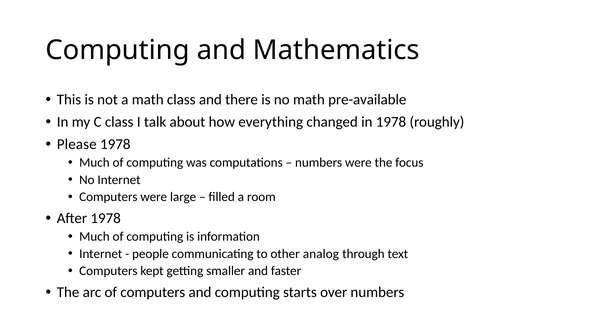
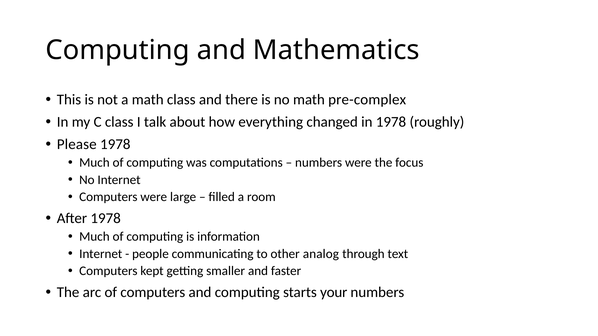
pre-available: pre-available -> pre-complex
over: over -> your
